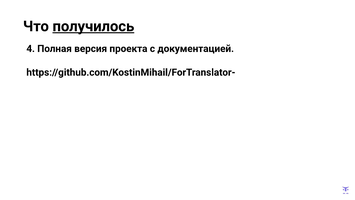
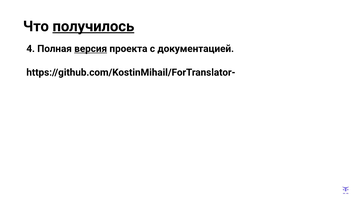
версия underline: none -> present
